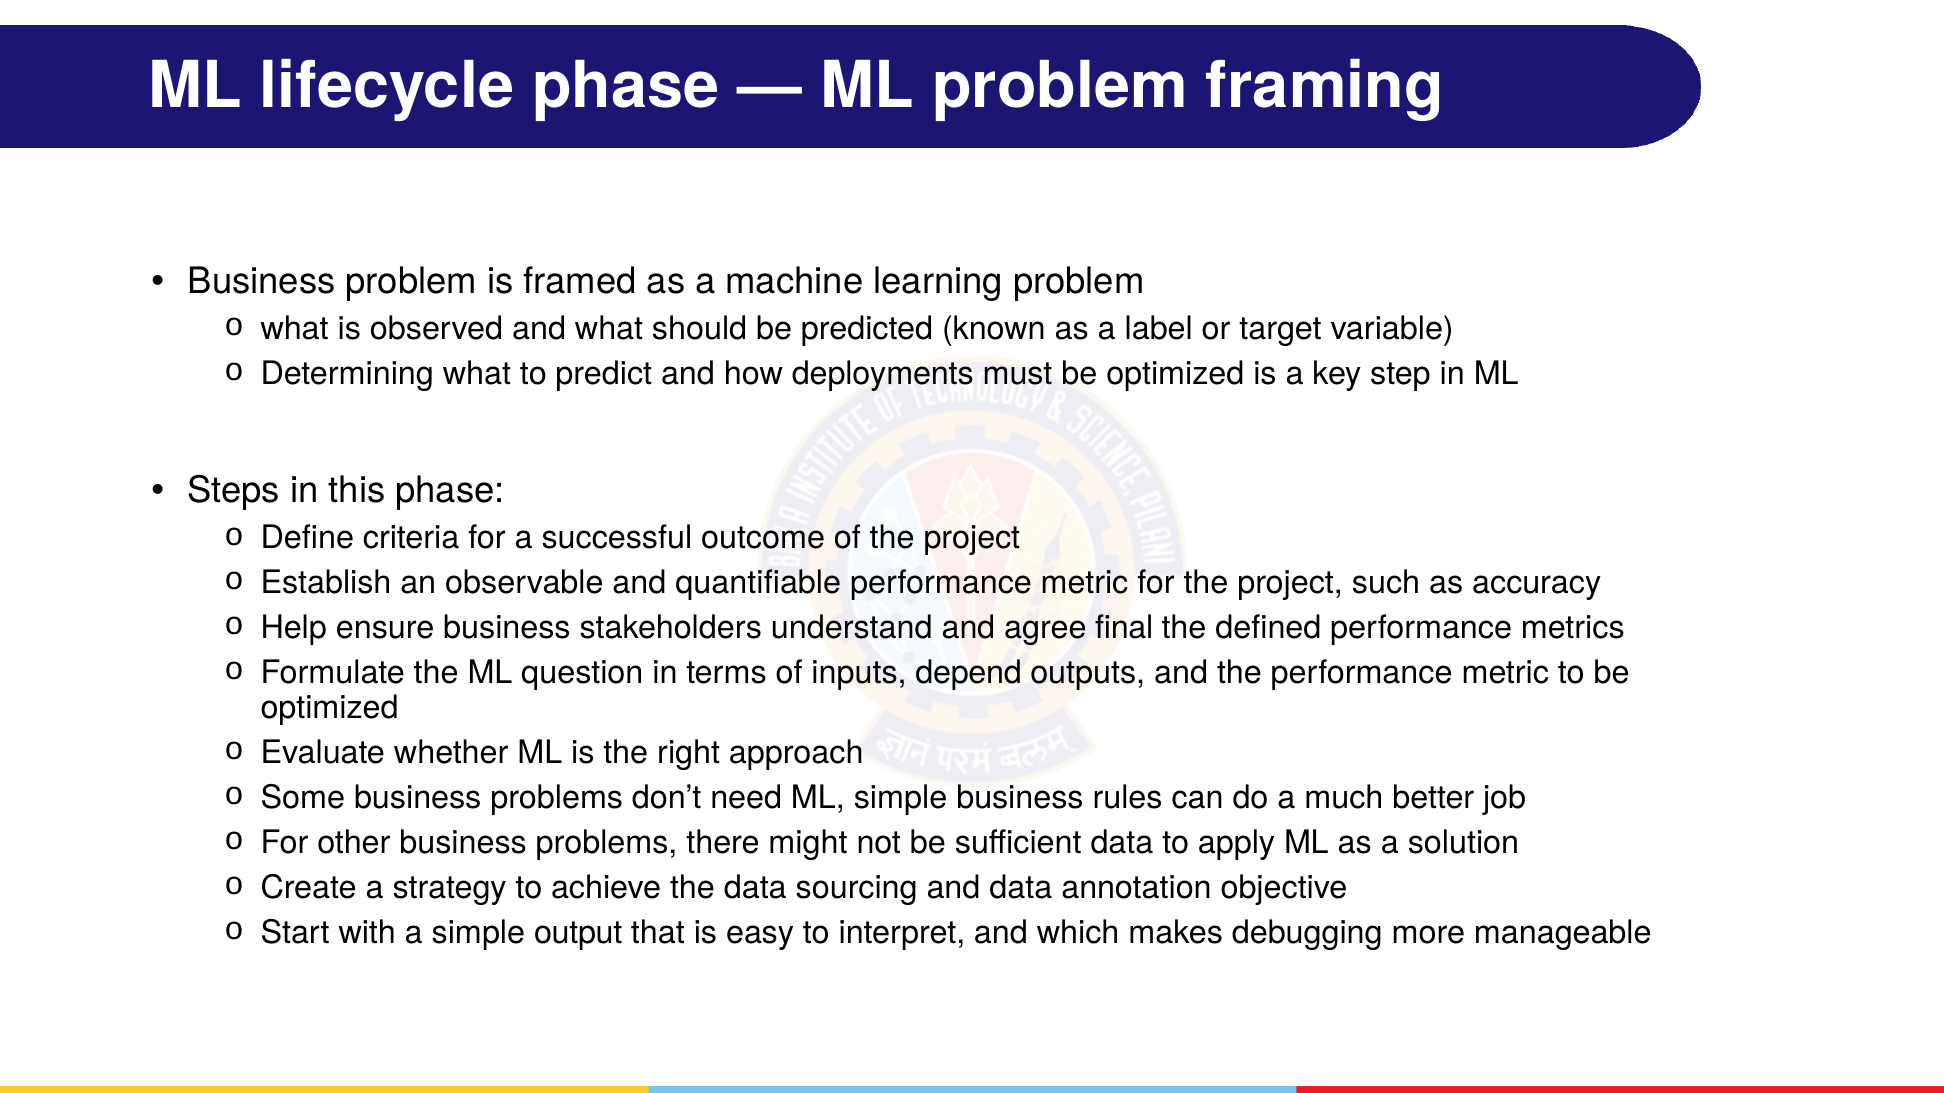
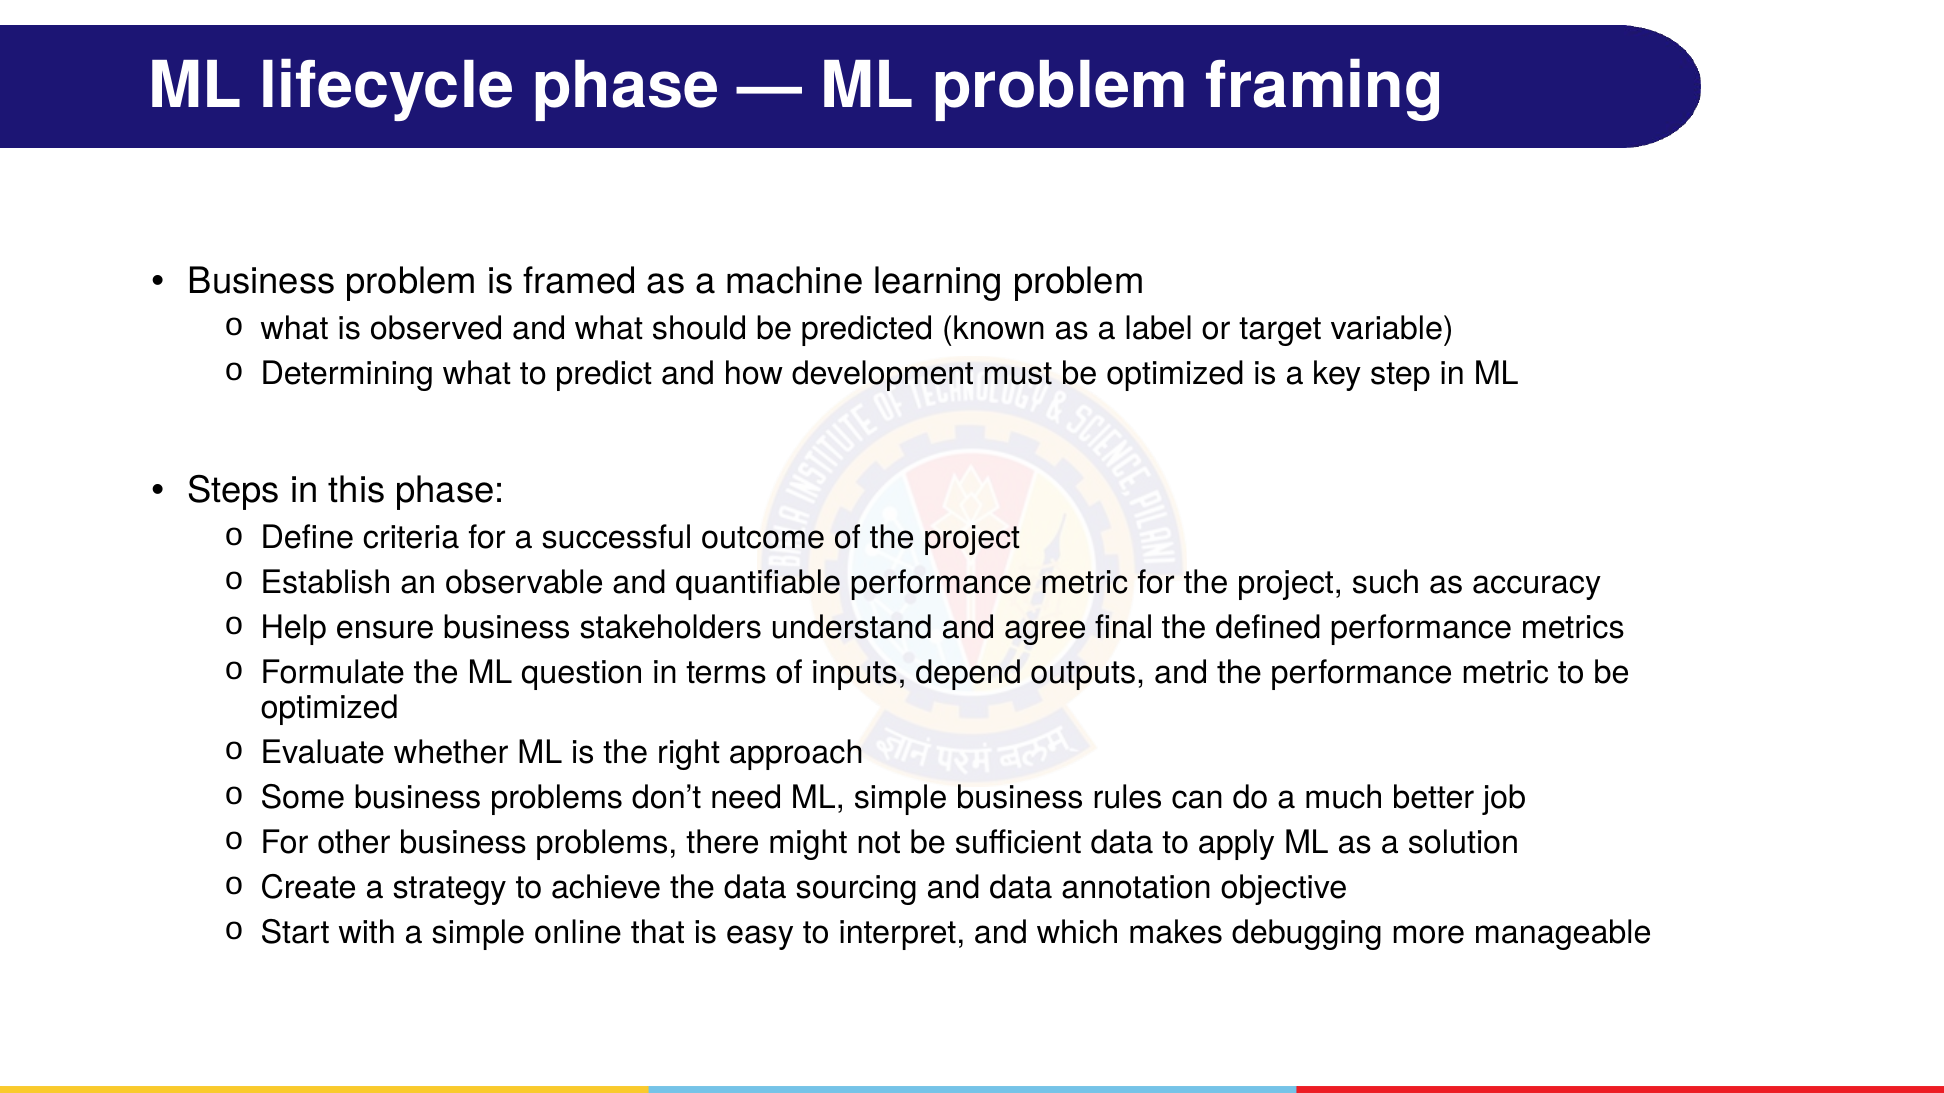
deployments: deployments -> development
output: output -> online
